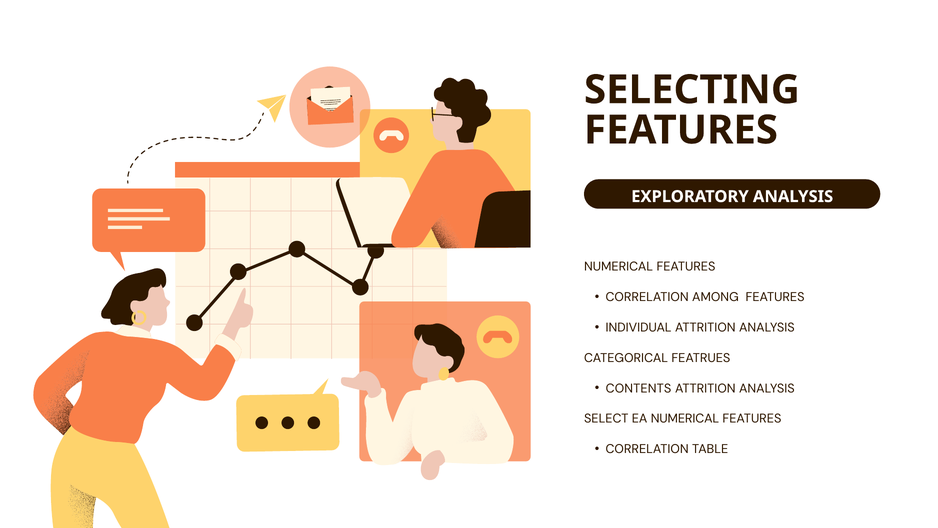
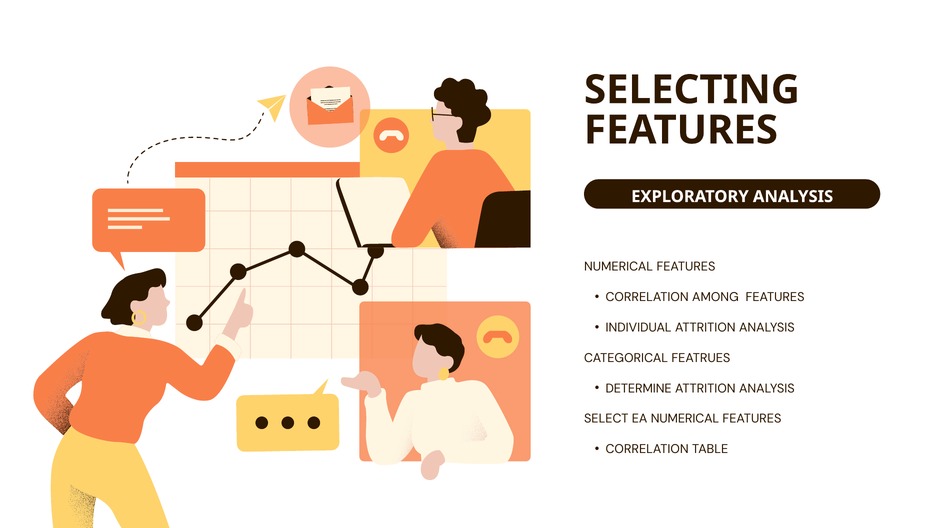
CONTENTS: CONTENTS -> DETERMINE
